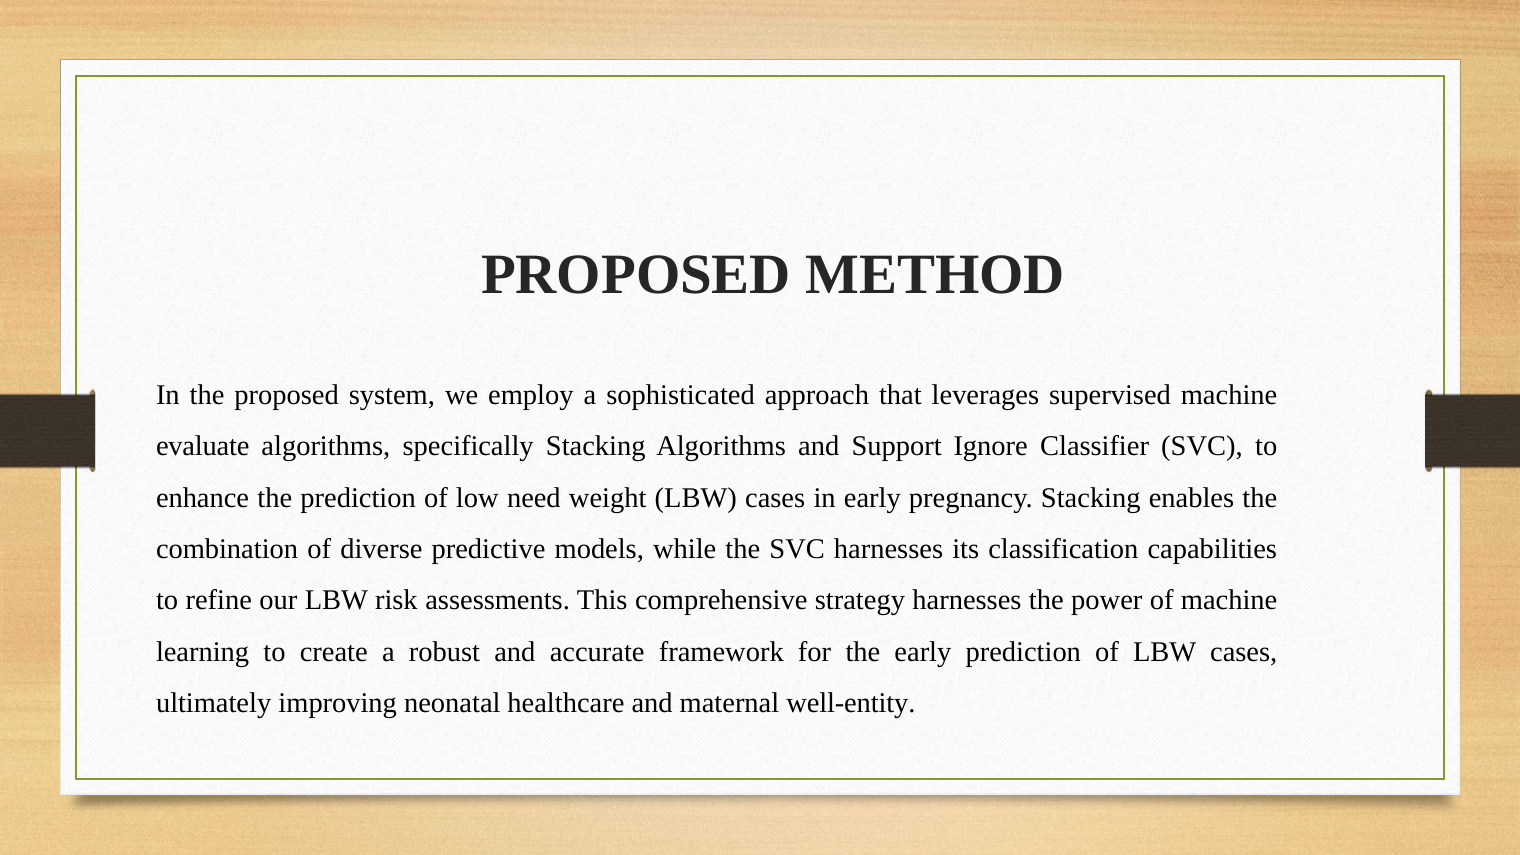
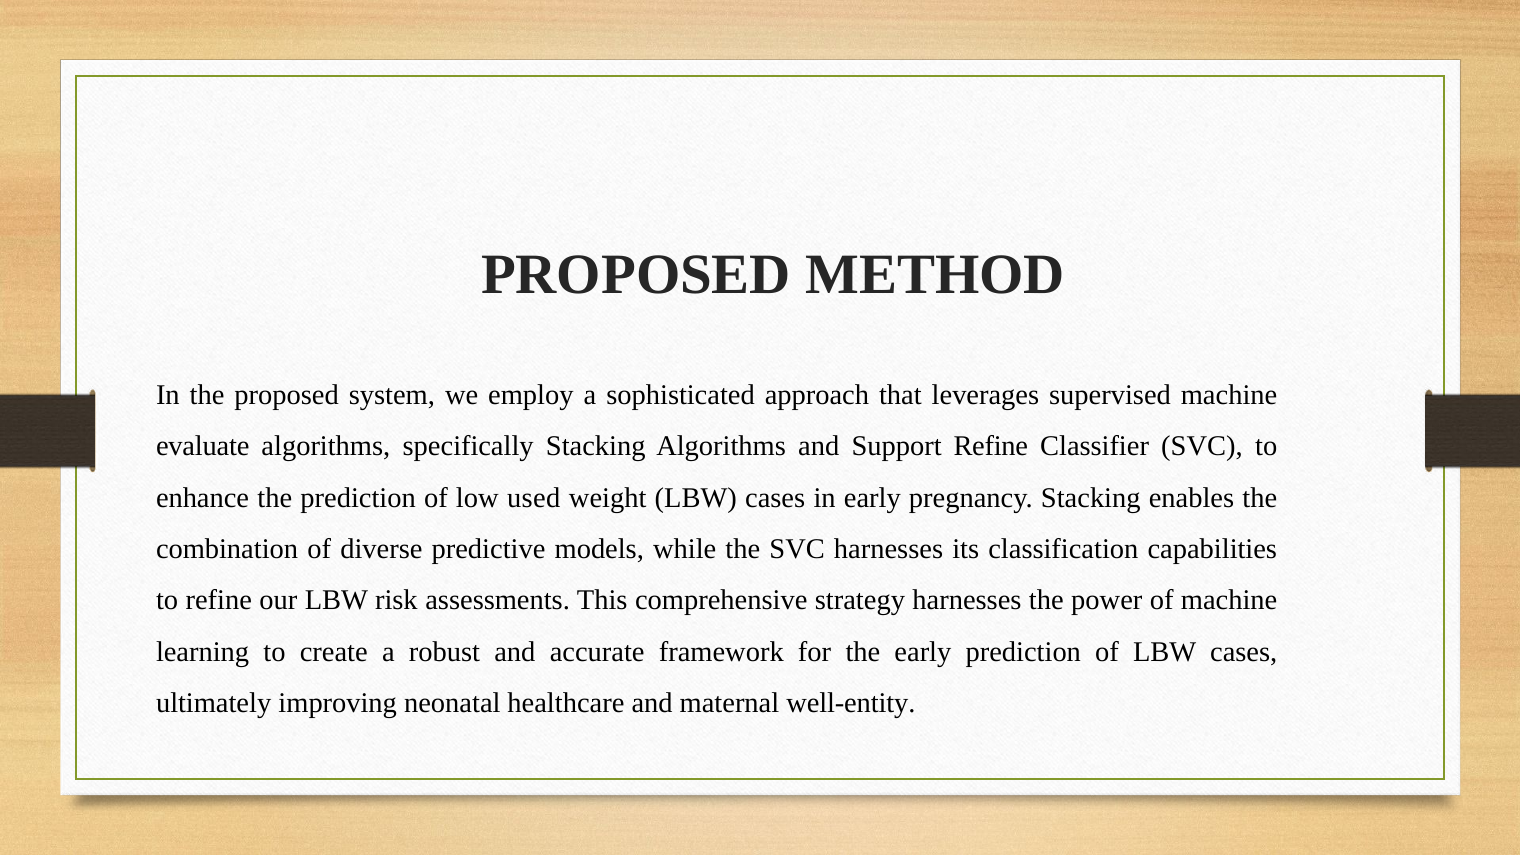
Support Ignore: Ignore -> Refine
need: need -> used
